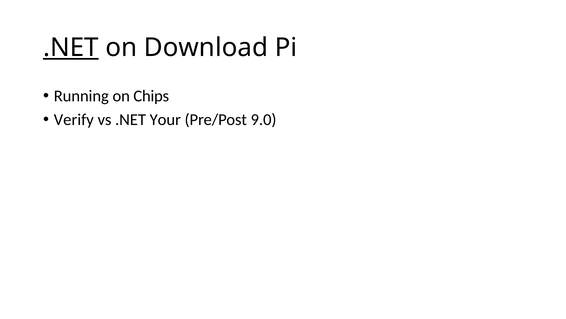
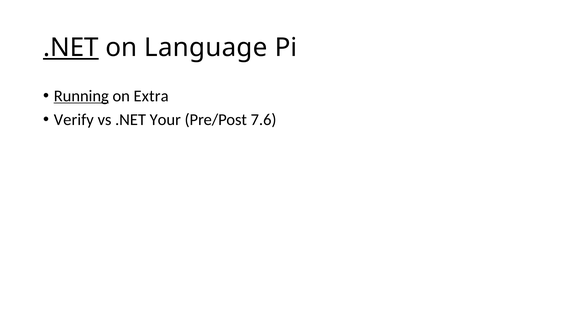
Download: Download -> Language
Running underline: none -> present
Chips: Chips -> Extra
9.0: 9.0 -> 7.6
